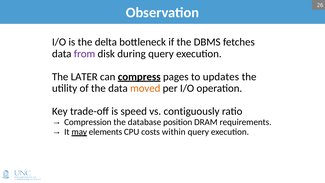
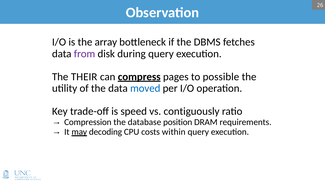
delta: delta -> array
LATER: LATER -> THEIR
updates: updates -> possible
moved colour: orange -> blue
elements: elements -> decoding
